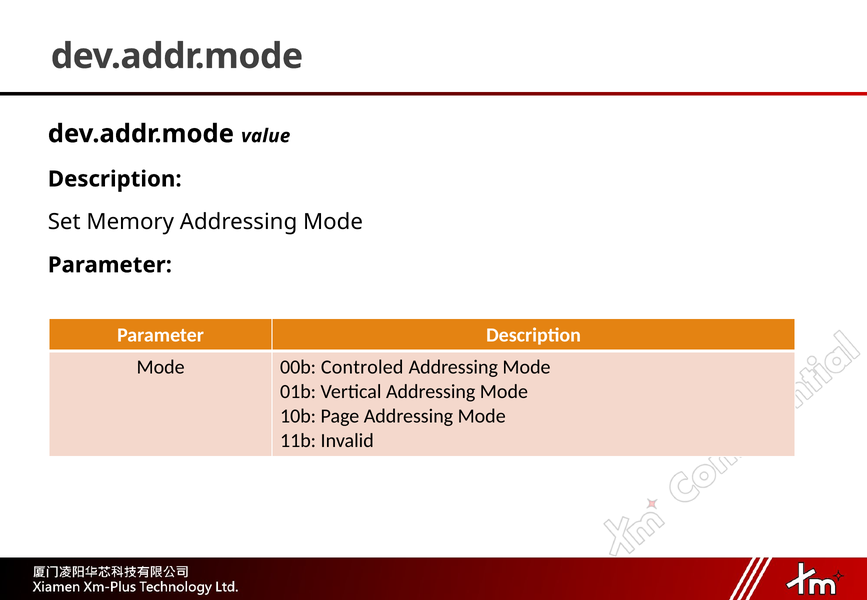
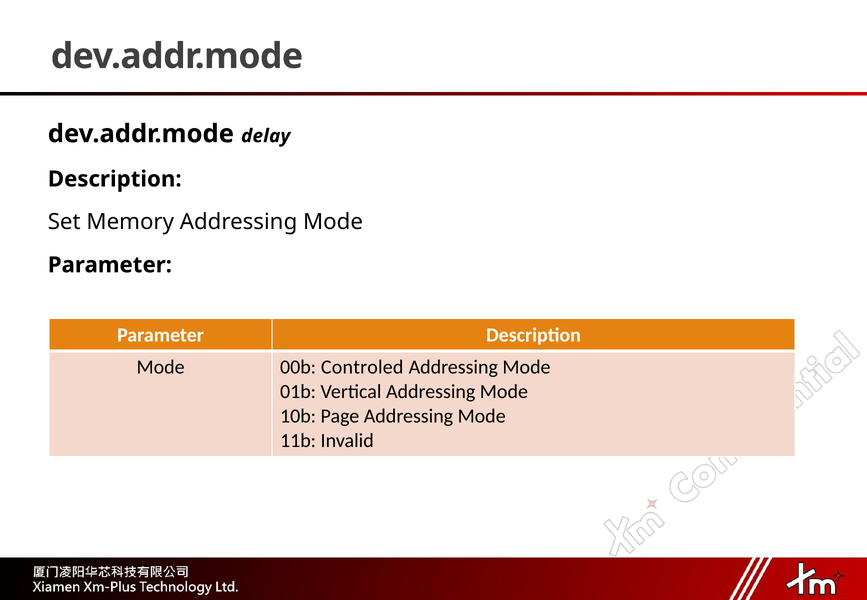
value: value -> delay
